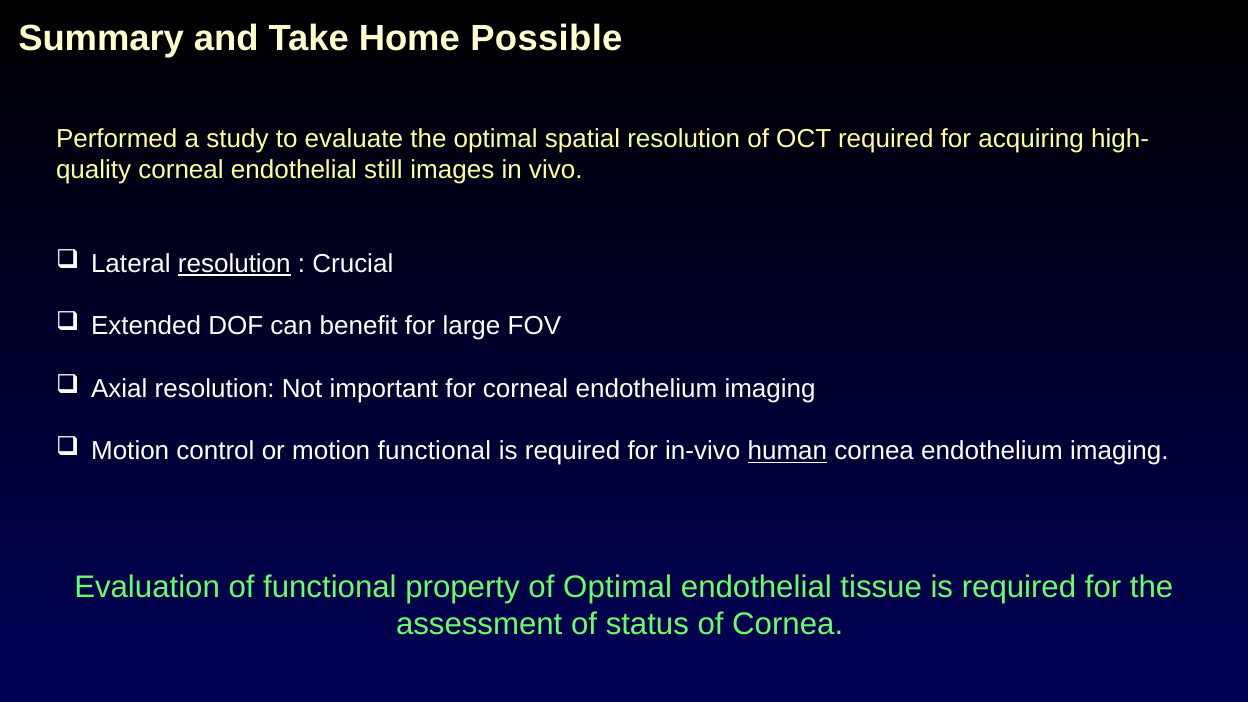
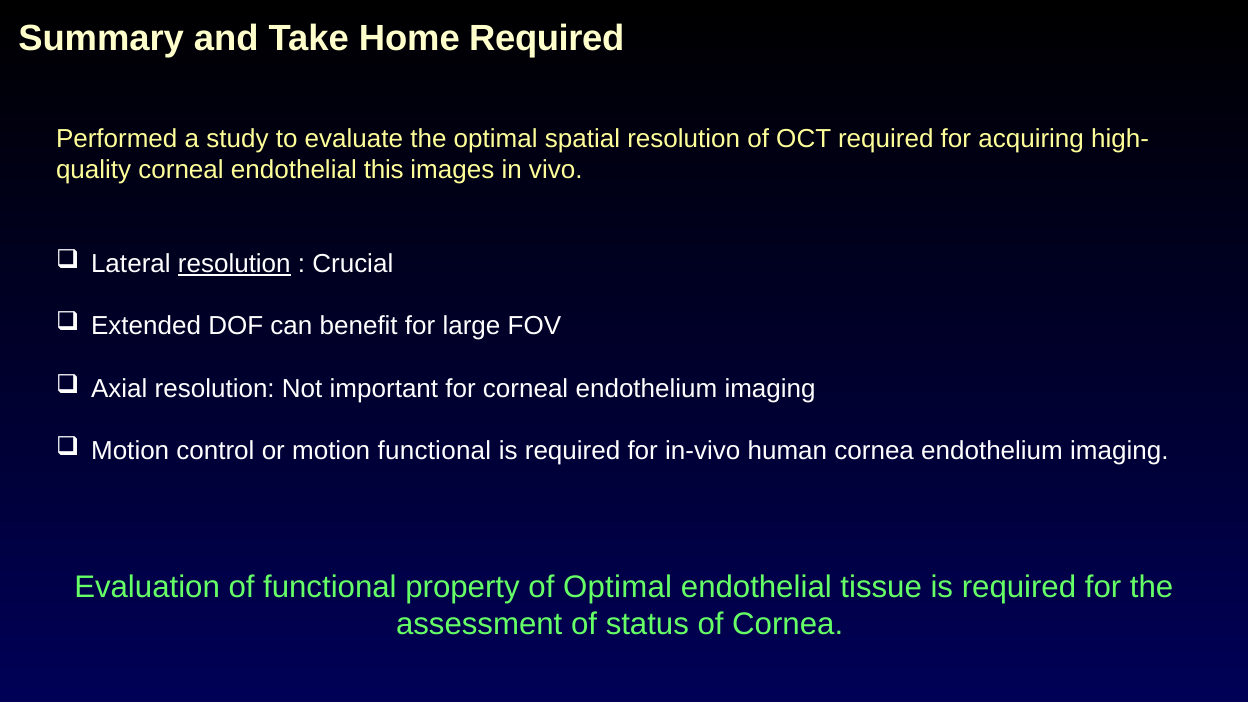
Home Possible: Possible -> Required
still: still -> this
human underline: present -> none
